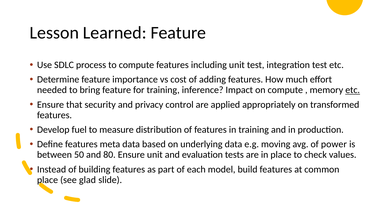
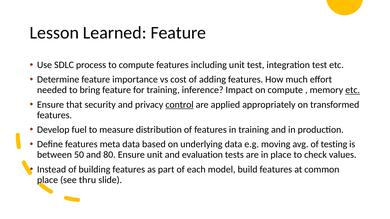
control underline: none -> present
power: power -> testing
glad: glad -> thru
